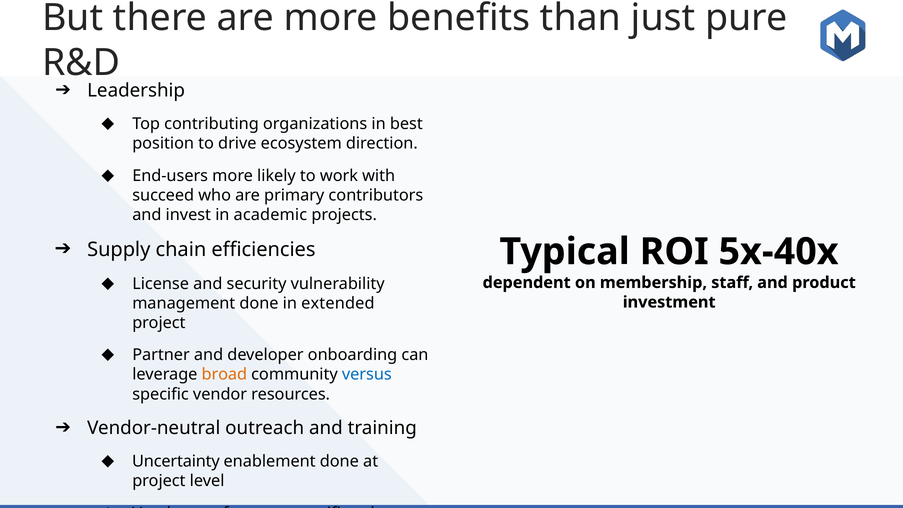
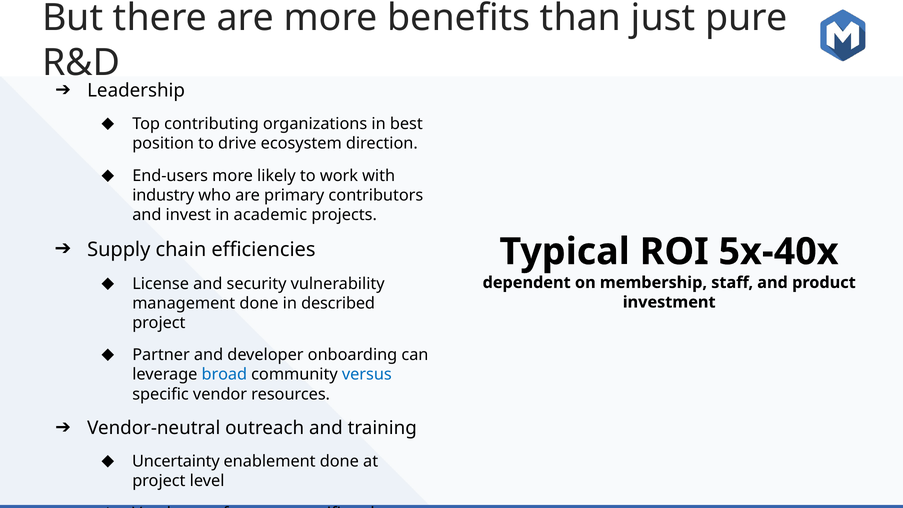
succeed: succeed -> industry
extended: extended -> described
broad colour: orange -> blue
